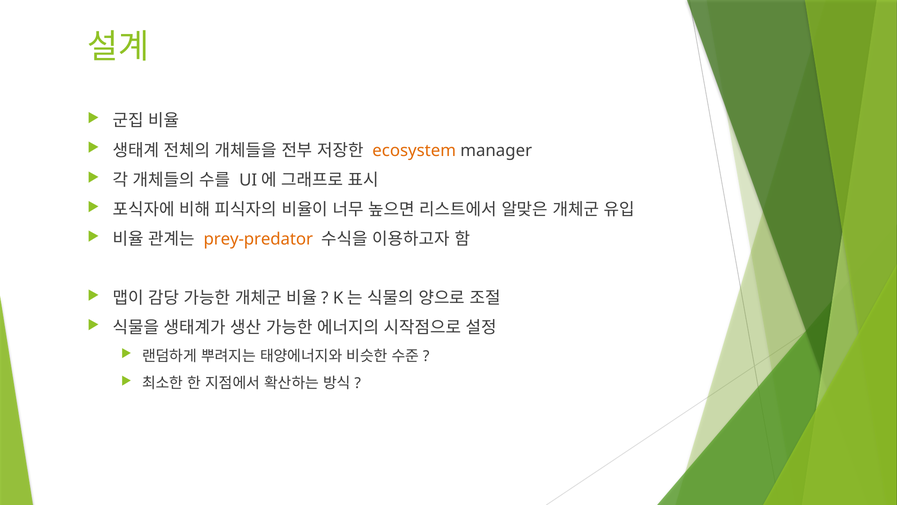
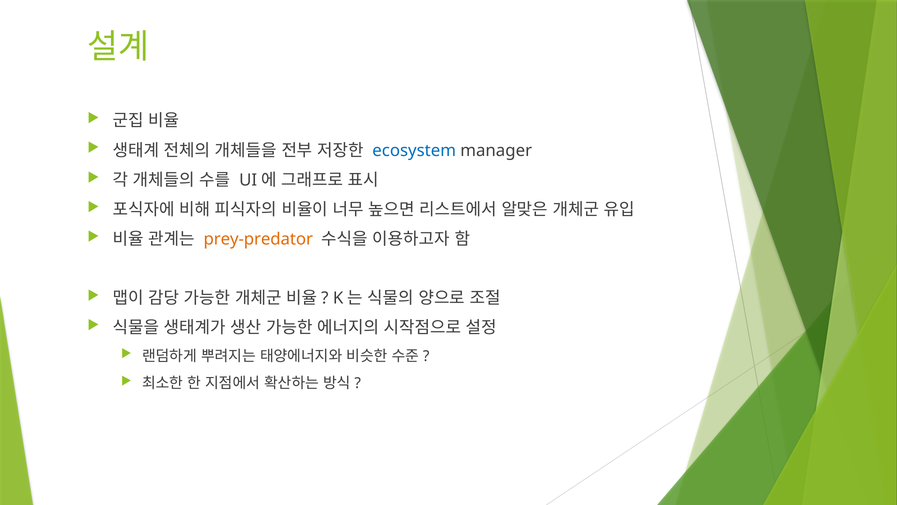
ecosystem colour: orange -> blue
